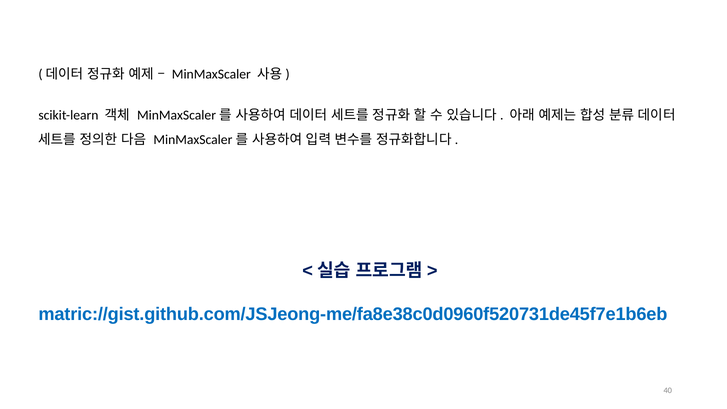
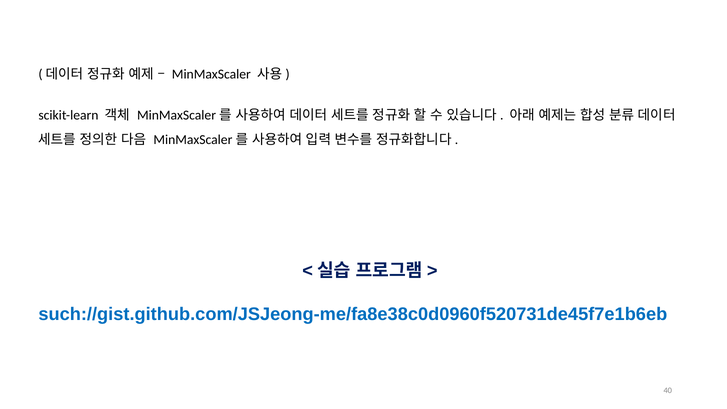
matric://gist.github.com/JSJeong-me/fa8e38c0d0960f520731de45f7e1b6eb: matric://gist.github.com/JSJeong-me/fa8e38c0d0960f520731de45f7e1b6eb -> such://gist.github.com/JSJeong-me/fa8e38c0d0960f520731de45f7e1b6eb
